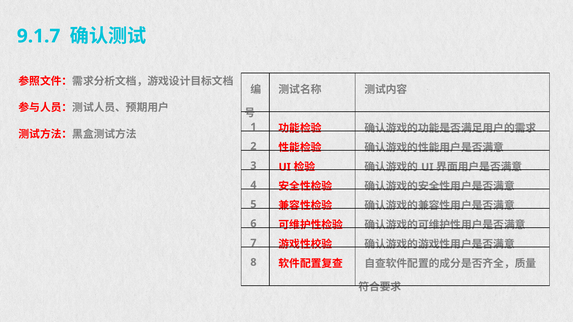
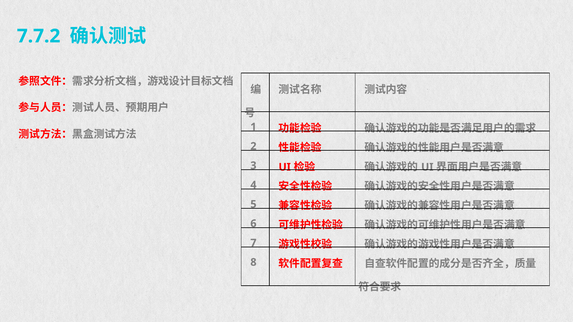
9.1.7: 9.1.7 -> 7.7.2
